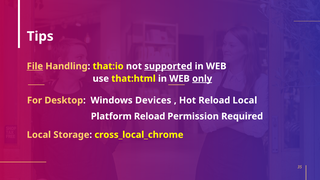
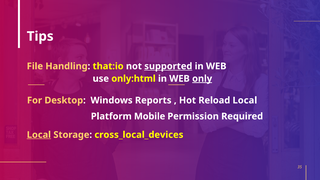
File underline: present -> none
that:html: that:html -> only:html
Devices: Devices -> Reports
Platform Reload: Reload -> Mobile
Local at (39, 135) underline: none -> present
cross_local_chrome: cross_local_chrome -> cross_local_devices
